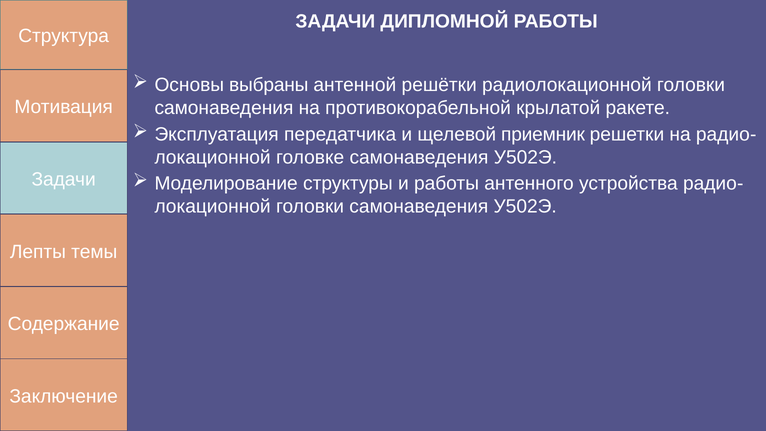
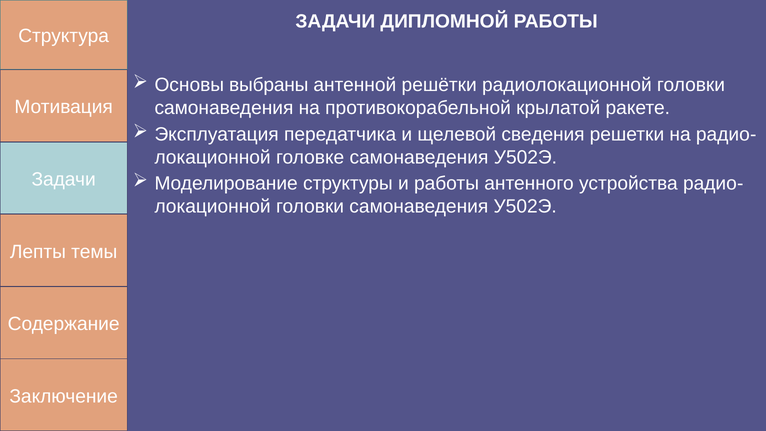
приемник: приемник -> сведения
